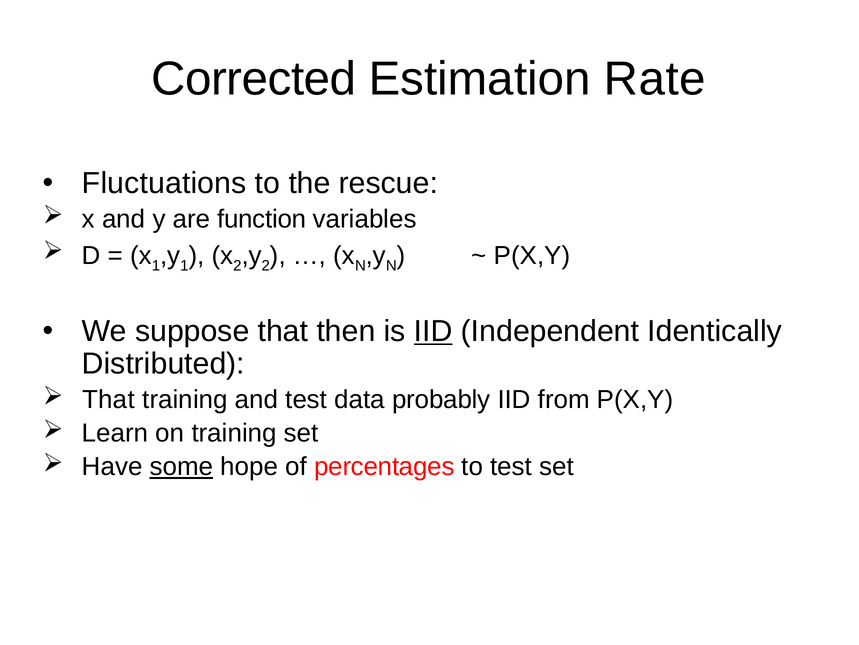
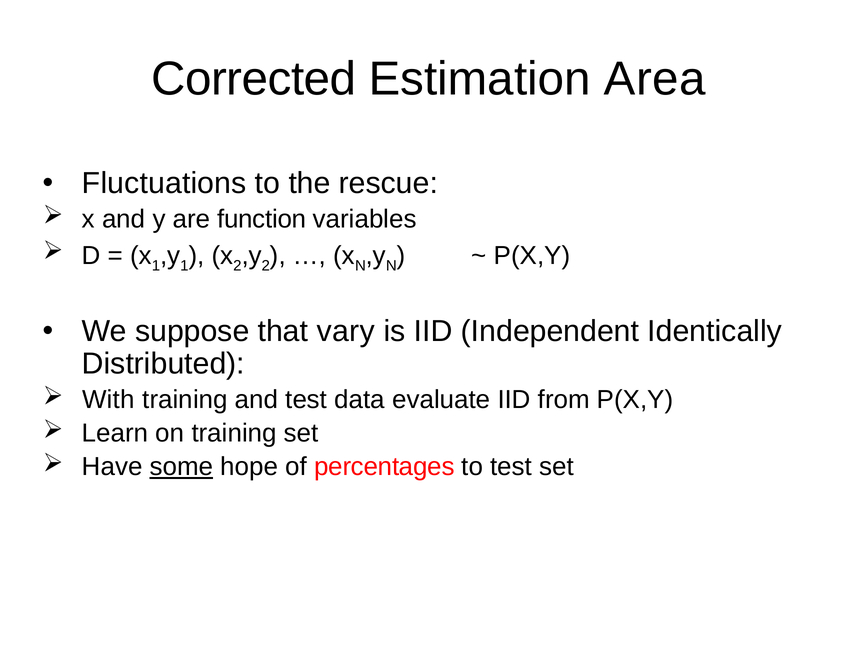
Rate: Rate -> Area
then: then -> vary
IID at (433, 331) underline: present -> none
That at (108, 399): That -> With
probably: probably -> evaluate
